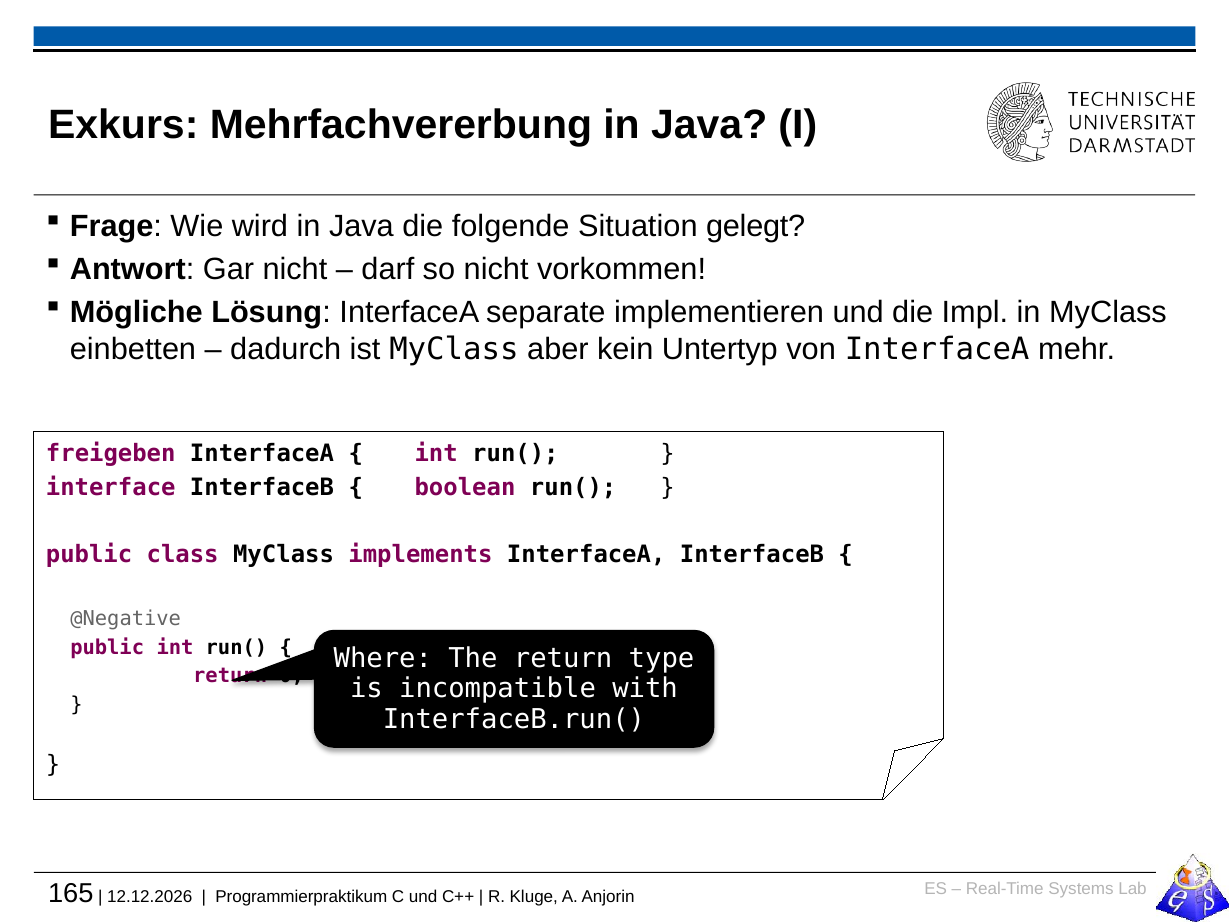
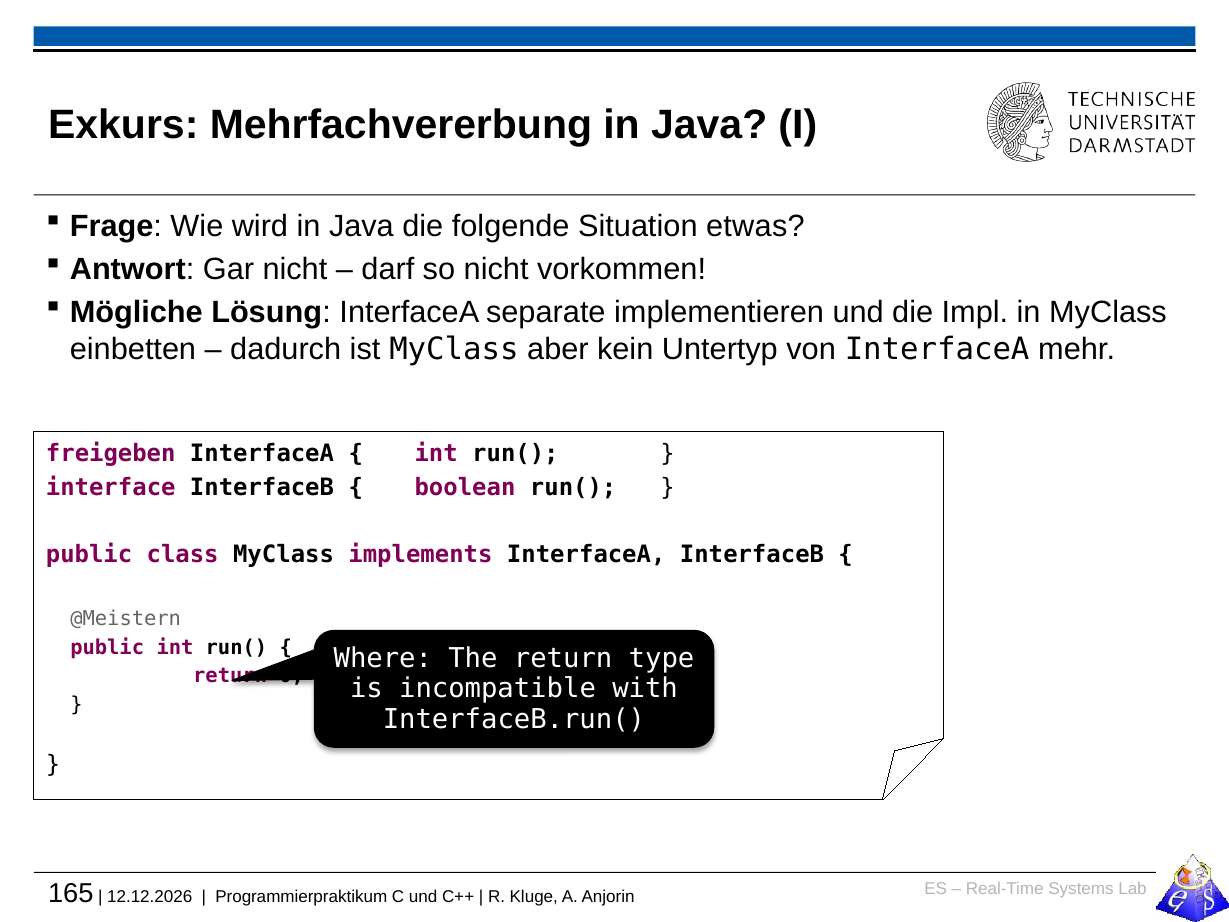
gelegt: gelegt -> etwas
@Negative: @Negative -> @Meistern
